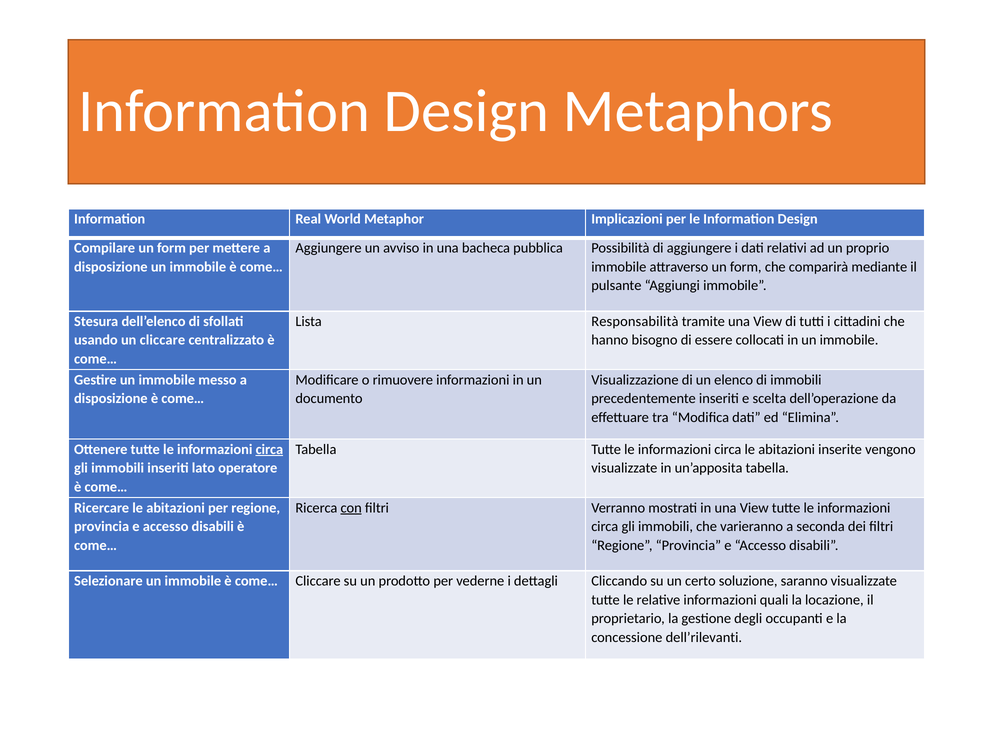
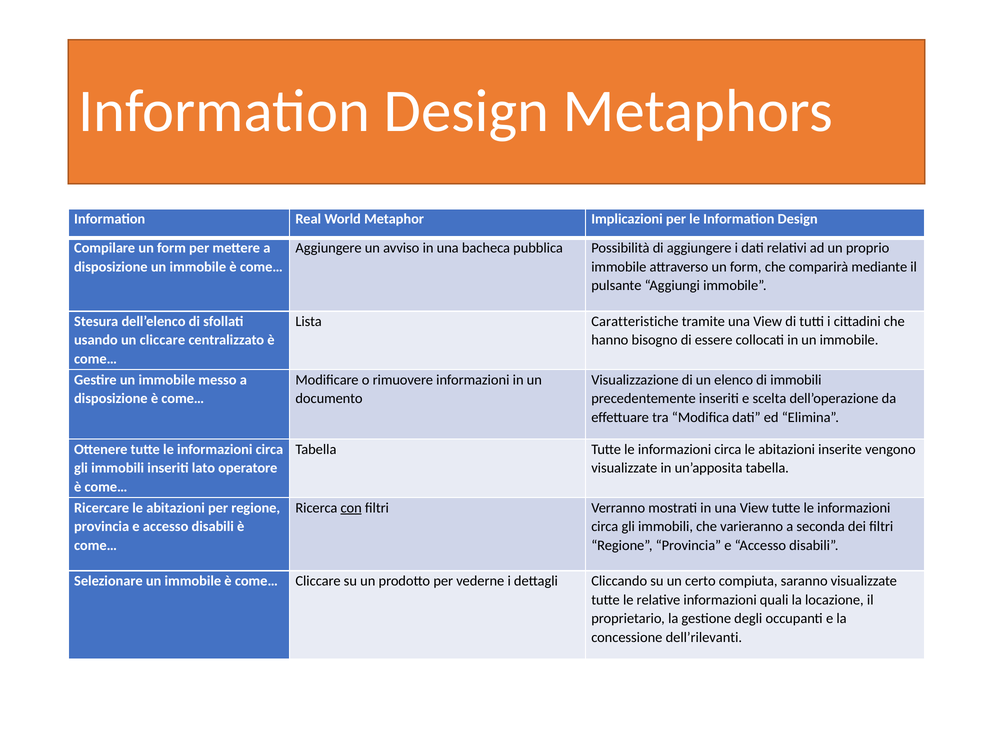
Responsabilità: Responsabilità -> Caratteristiche
circa at (269, 449) underline: present -> none
soluzione: soluzione -> compiuta
